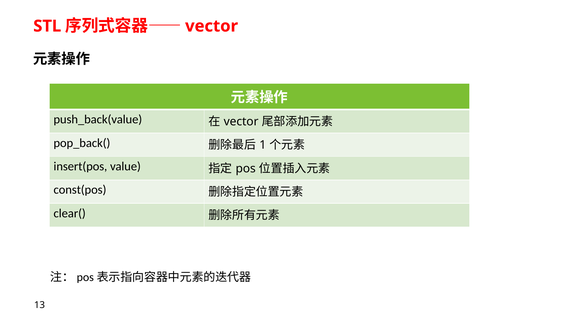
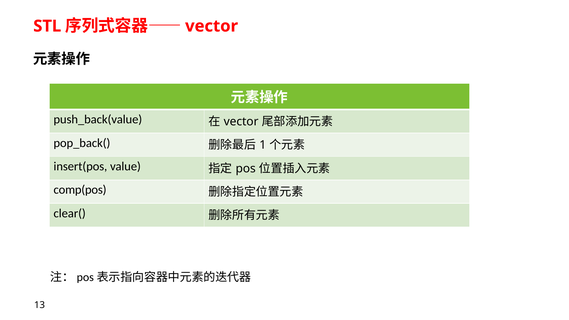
const(pos: const(pos -> comp(pos
